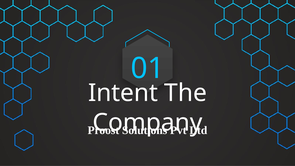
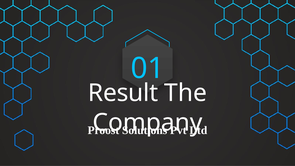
Intent: Intent -> Result
